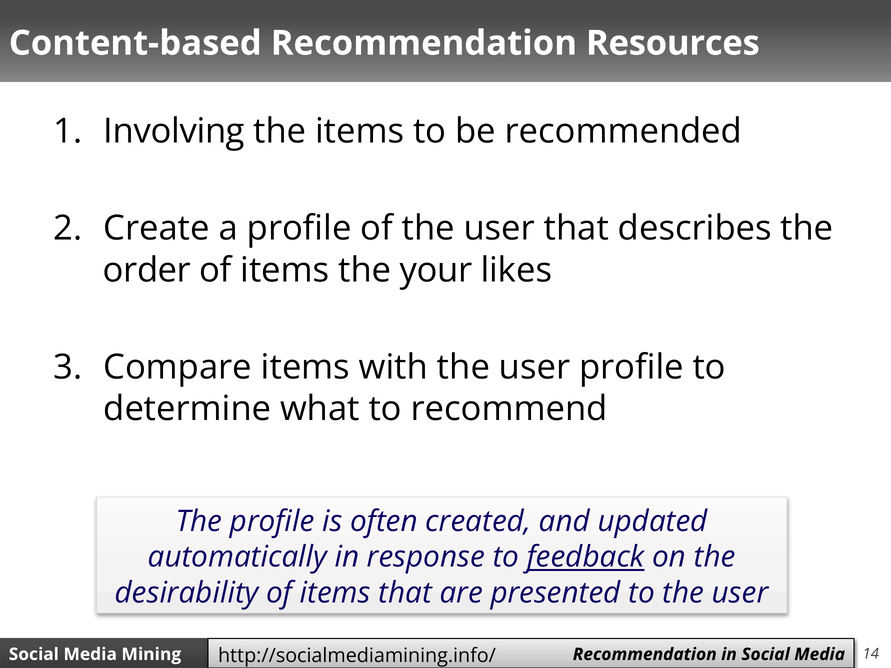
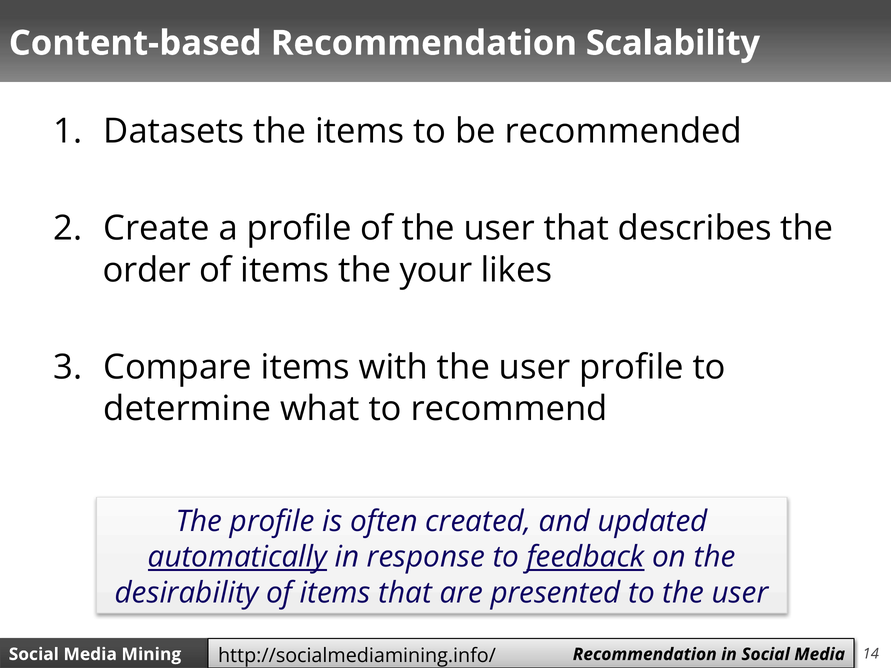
Resources: Resources -> Scalability
Involving: Involving -> Datasets
automatically underline: none -> present
